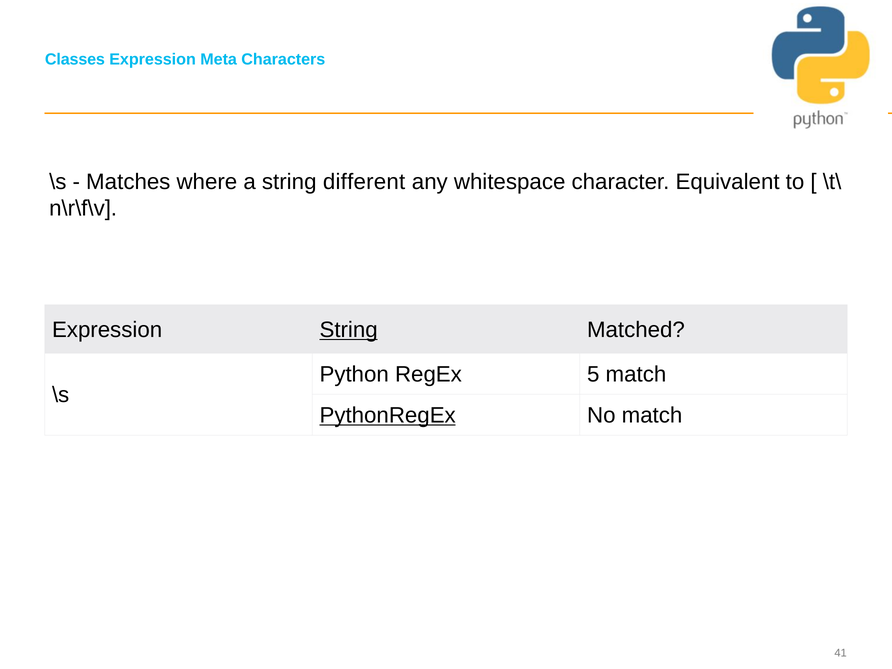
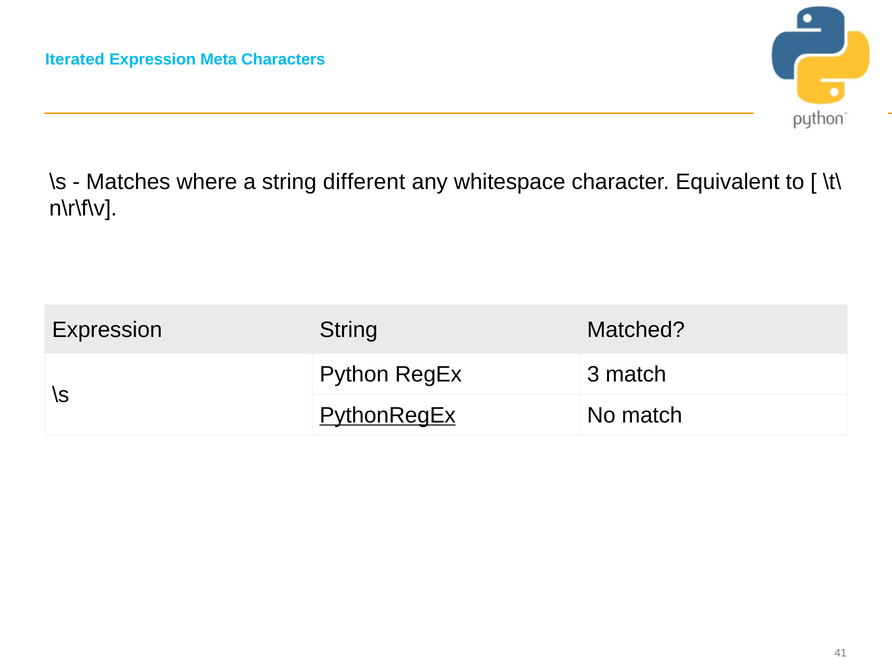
Classes: Classes -> Iterated
String at (349, 330) underline: present -> none
5: 5 -> 3
